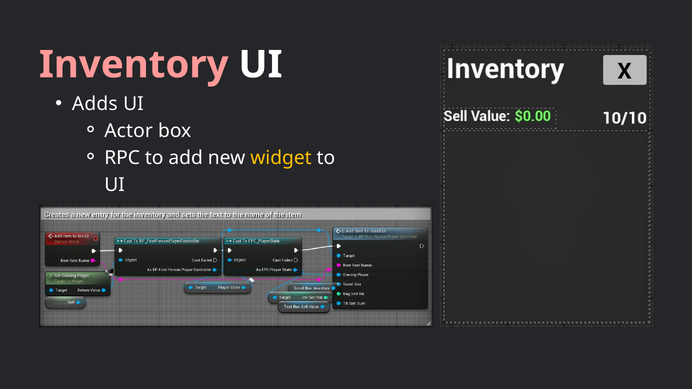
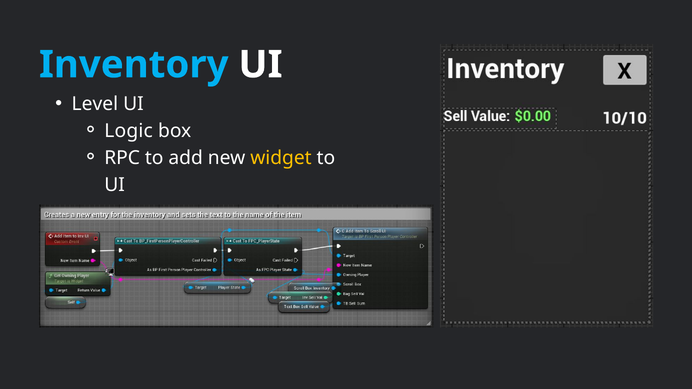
Inventory colour: pink -> light blue
Adds: Adds -> Level
Actor: Actor -> Logic
